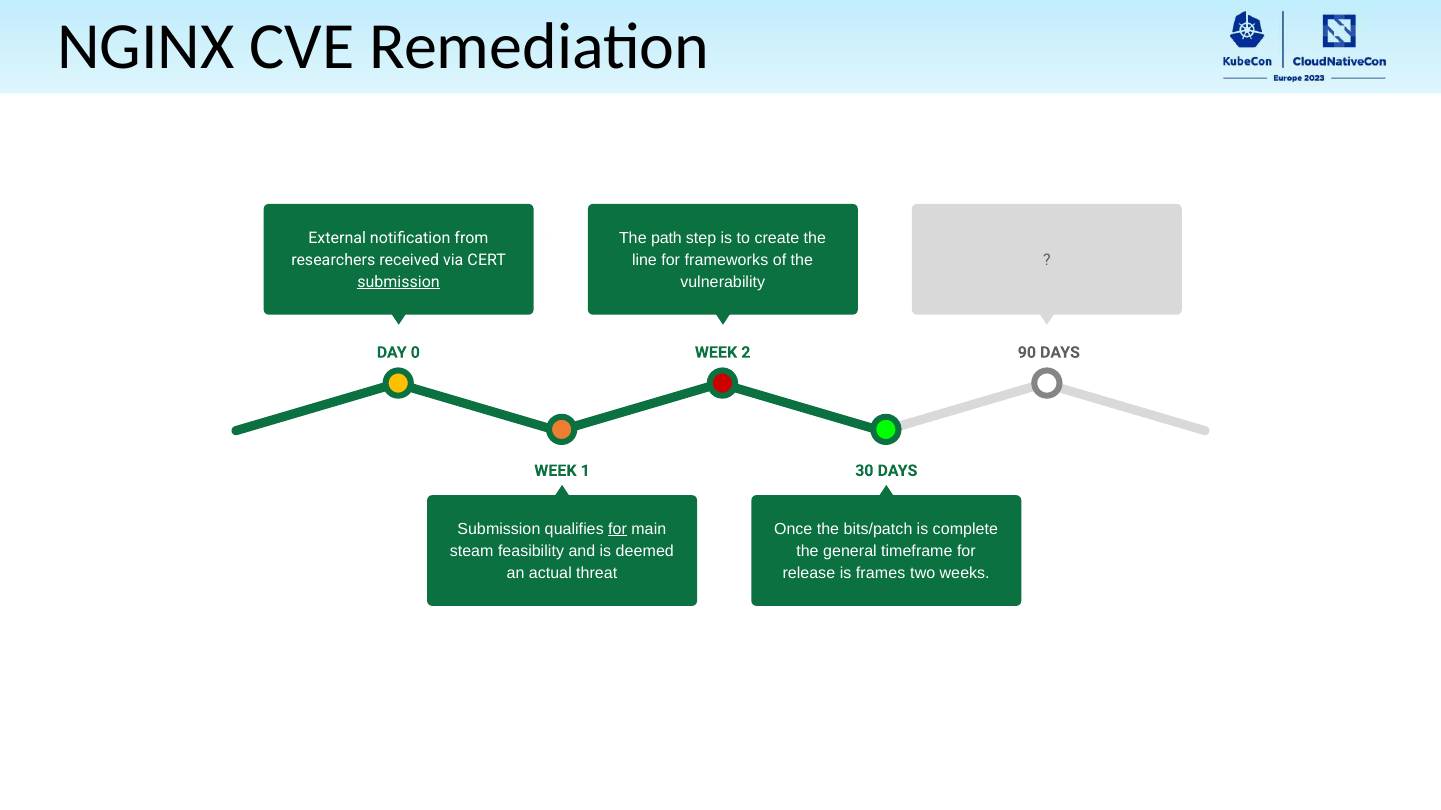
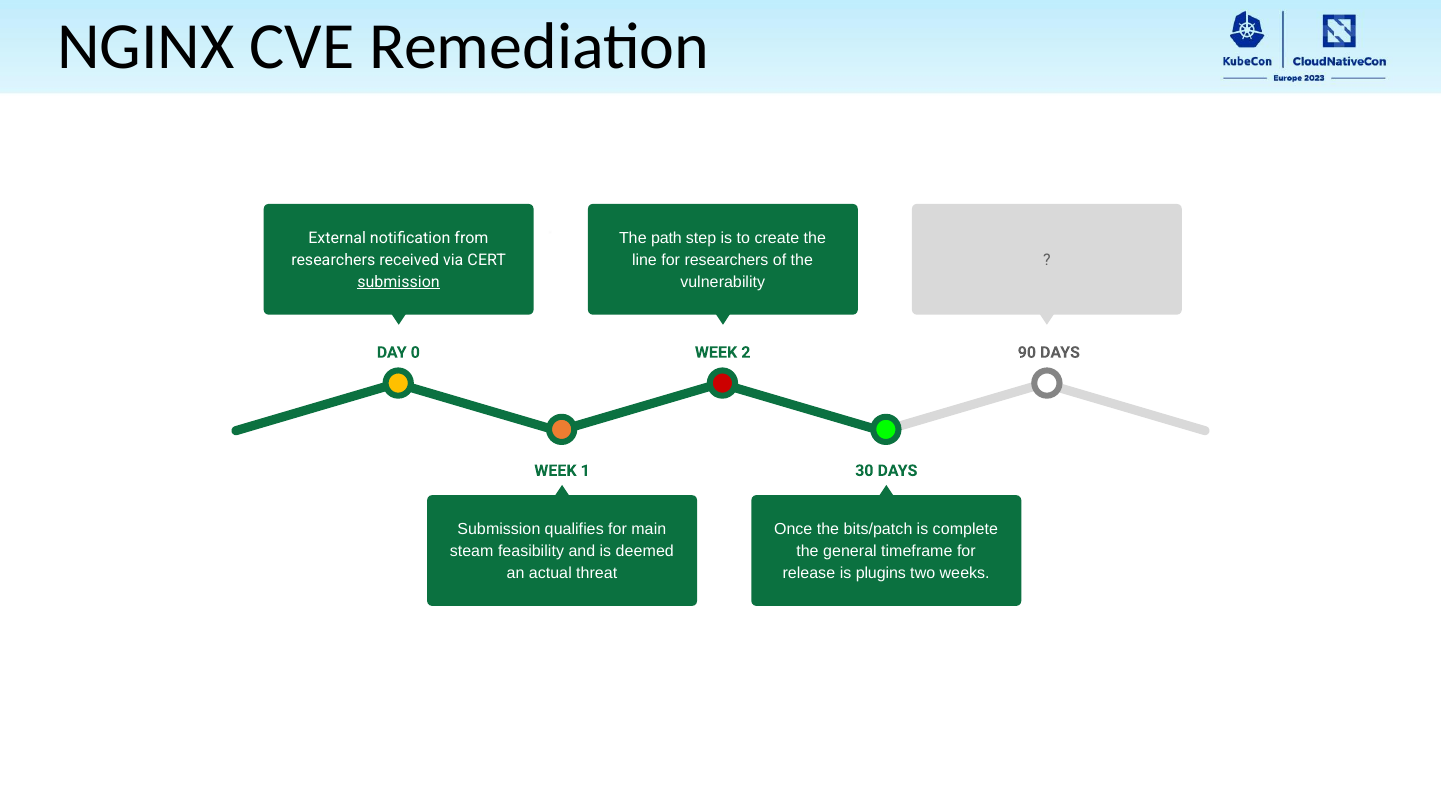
for frameworks: frameworks -> researchers
for at (618, 529) underline: present -> none
frames: frames -> plugins
